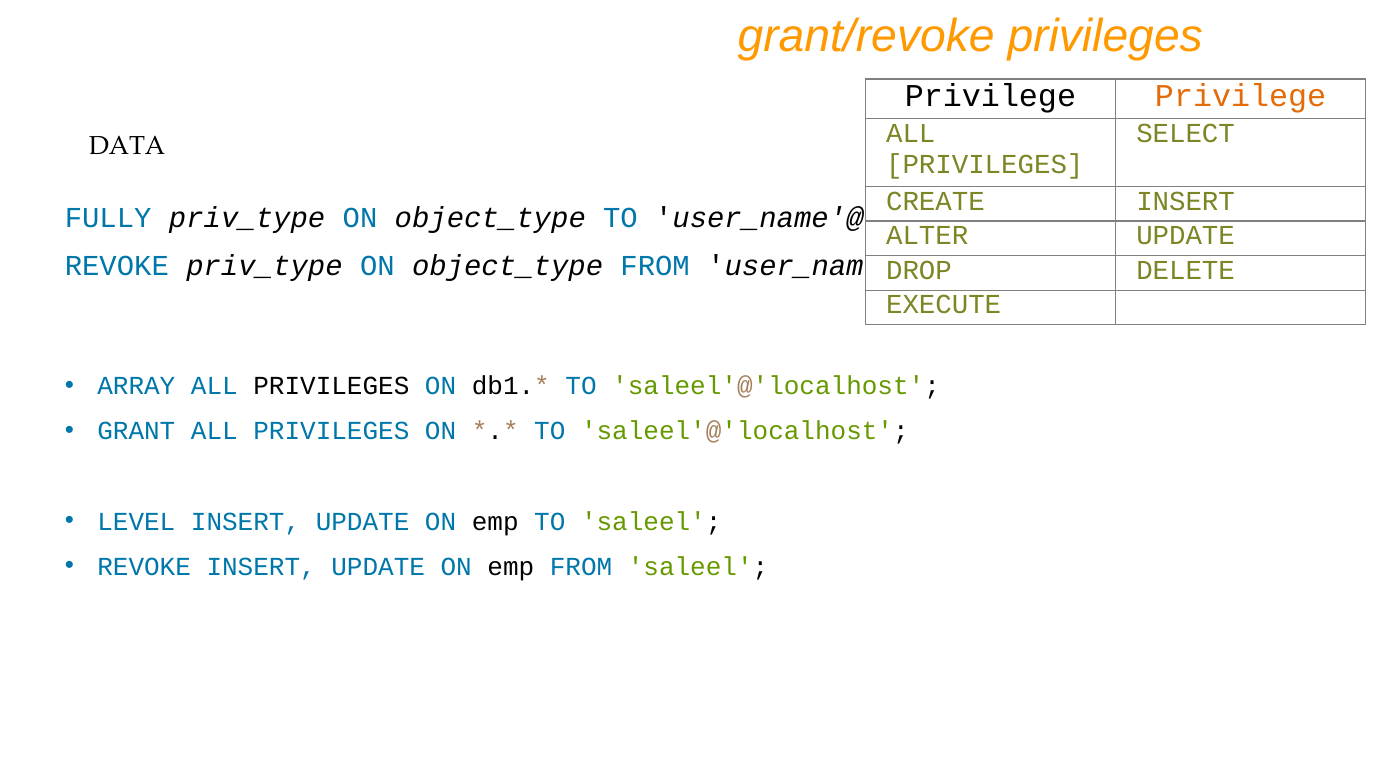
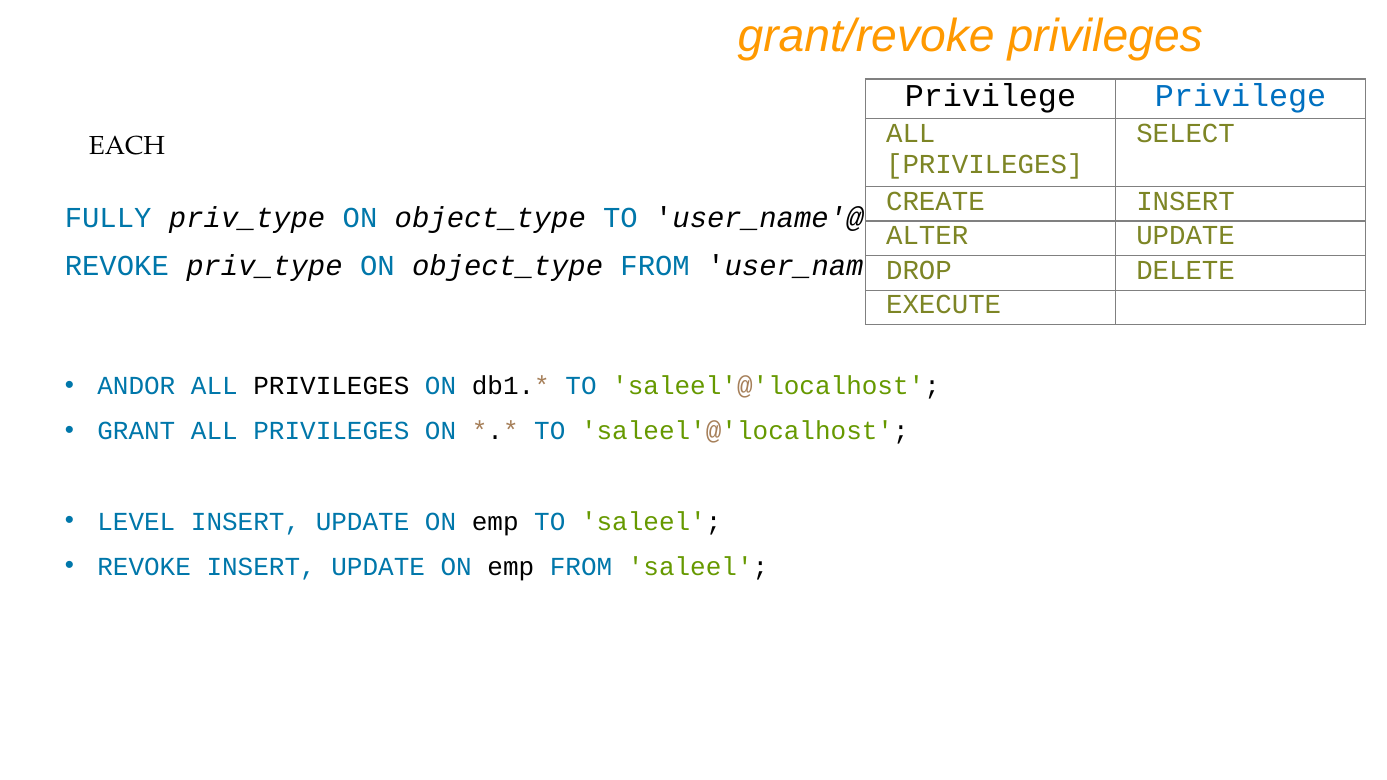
Privilege at (1241, 96) colour: orange -> blue
DATA: DATA -> EACH
ARRAY: ARRAY -> ANDOR
